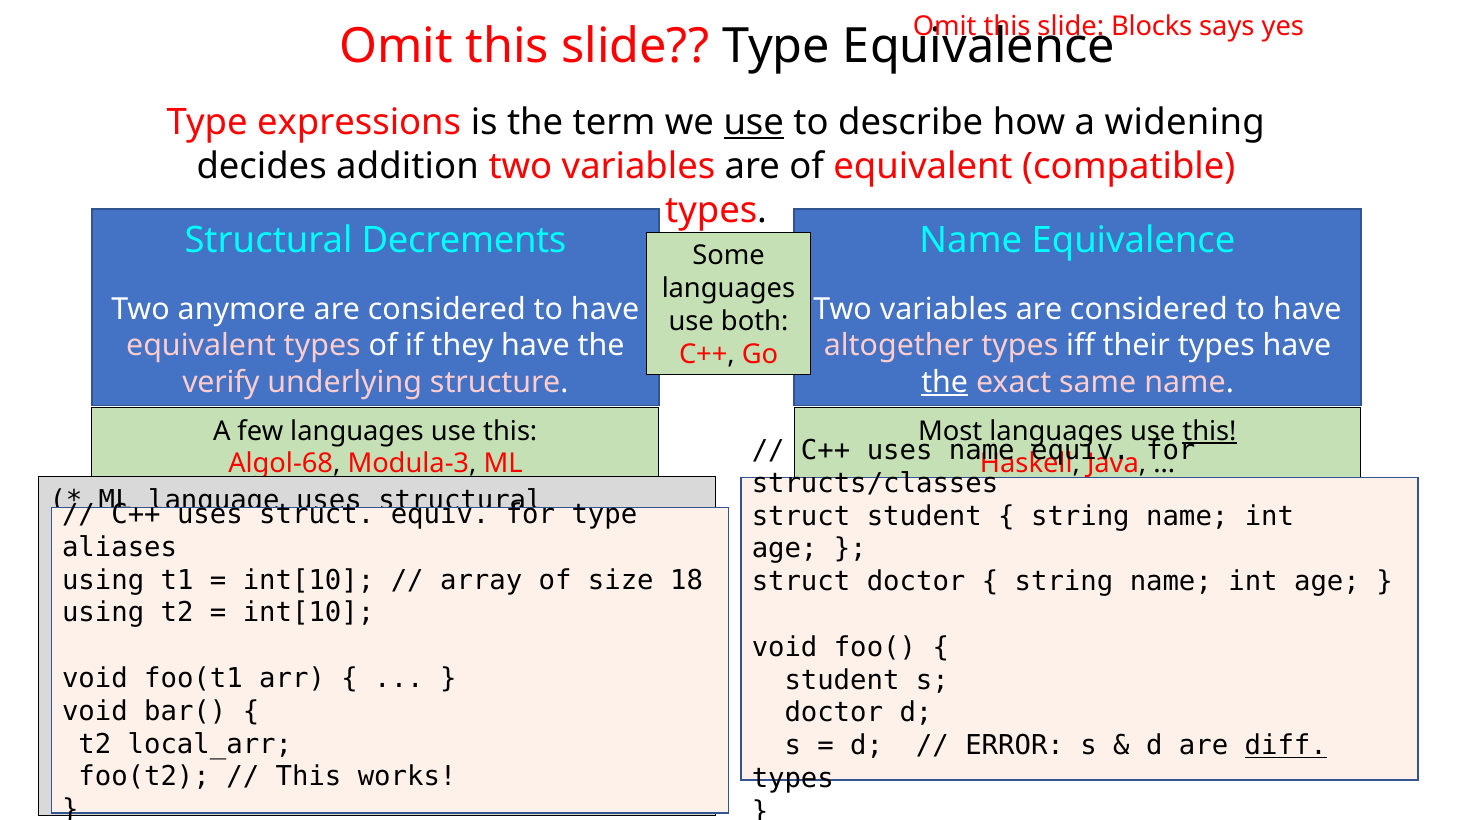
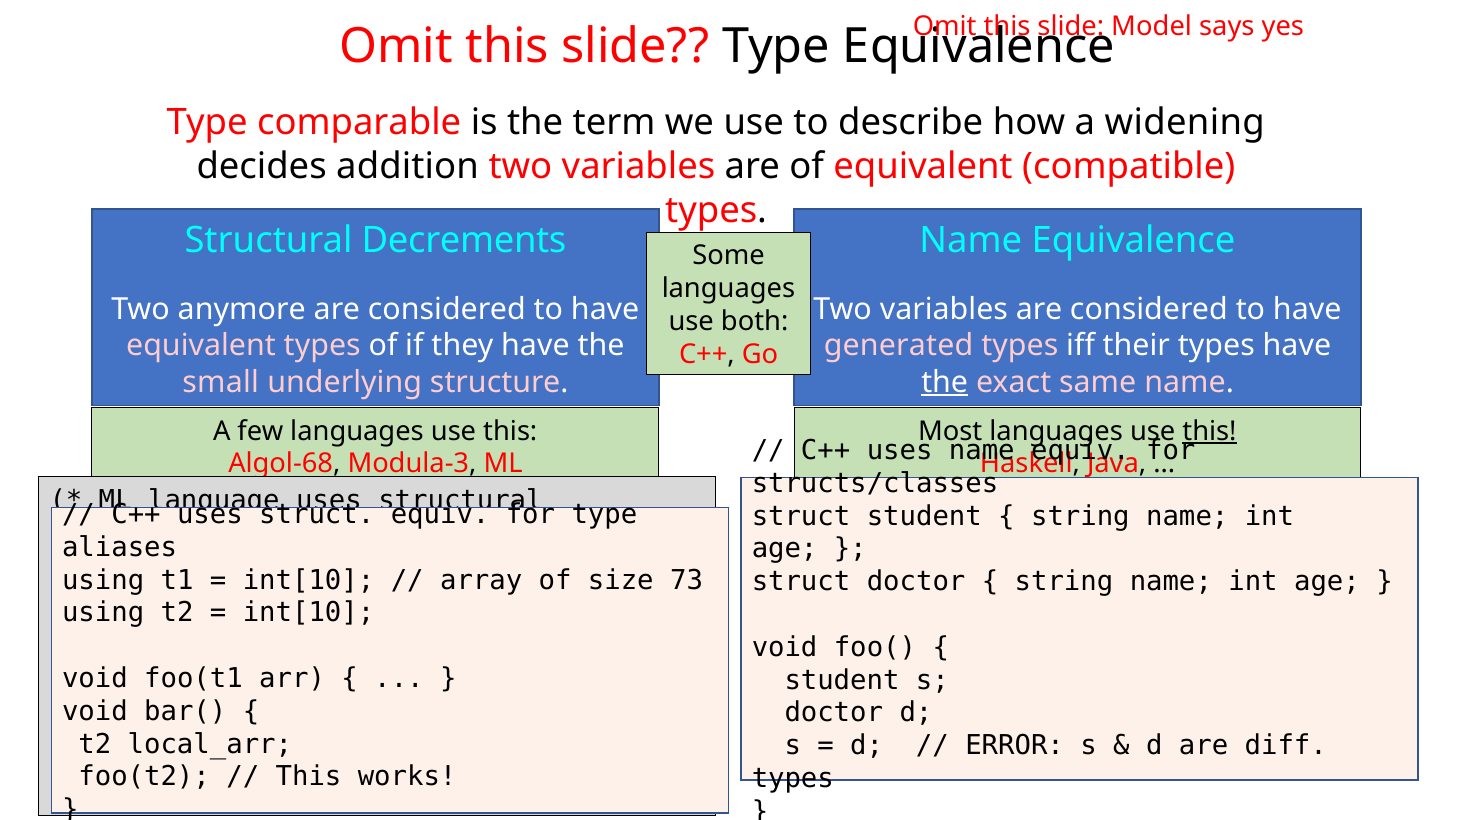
Blocks: Blocks -> Model
expressions: expressions -> comparable
use at (754, 123) underline: present -> none
altogether: altogether -> generated
verify: verify -> small
18: 18 -> 73
diff underline: present -> none
